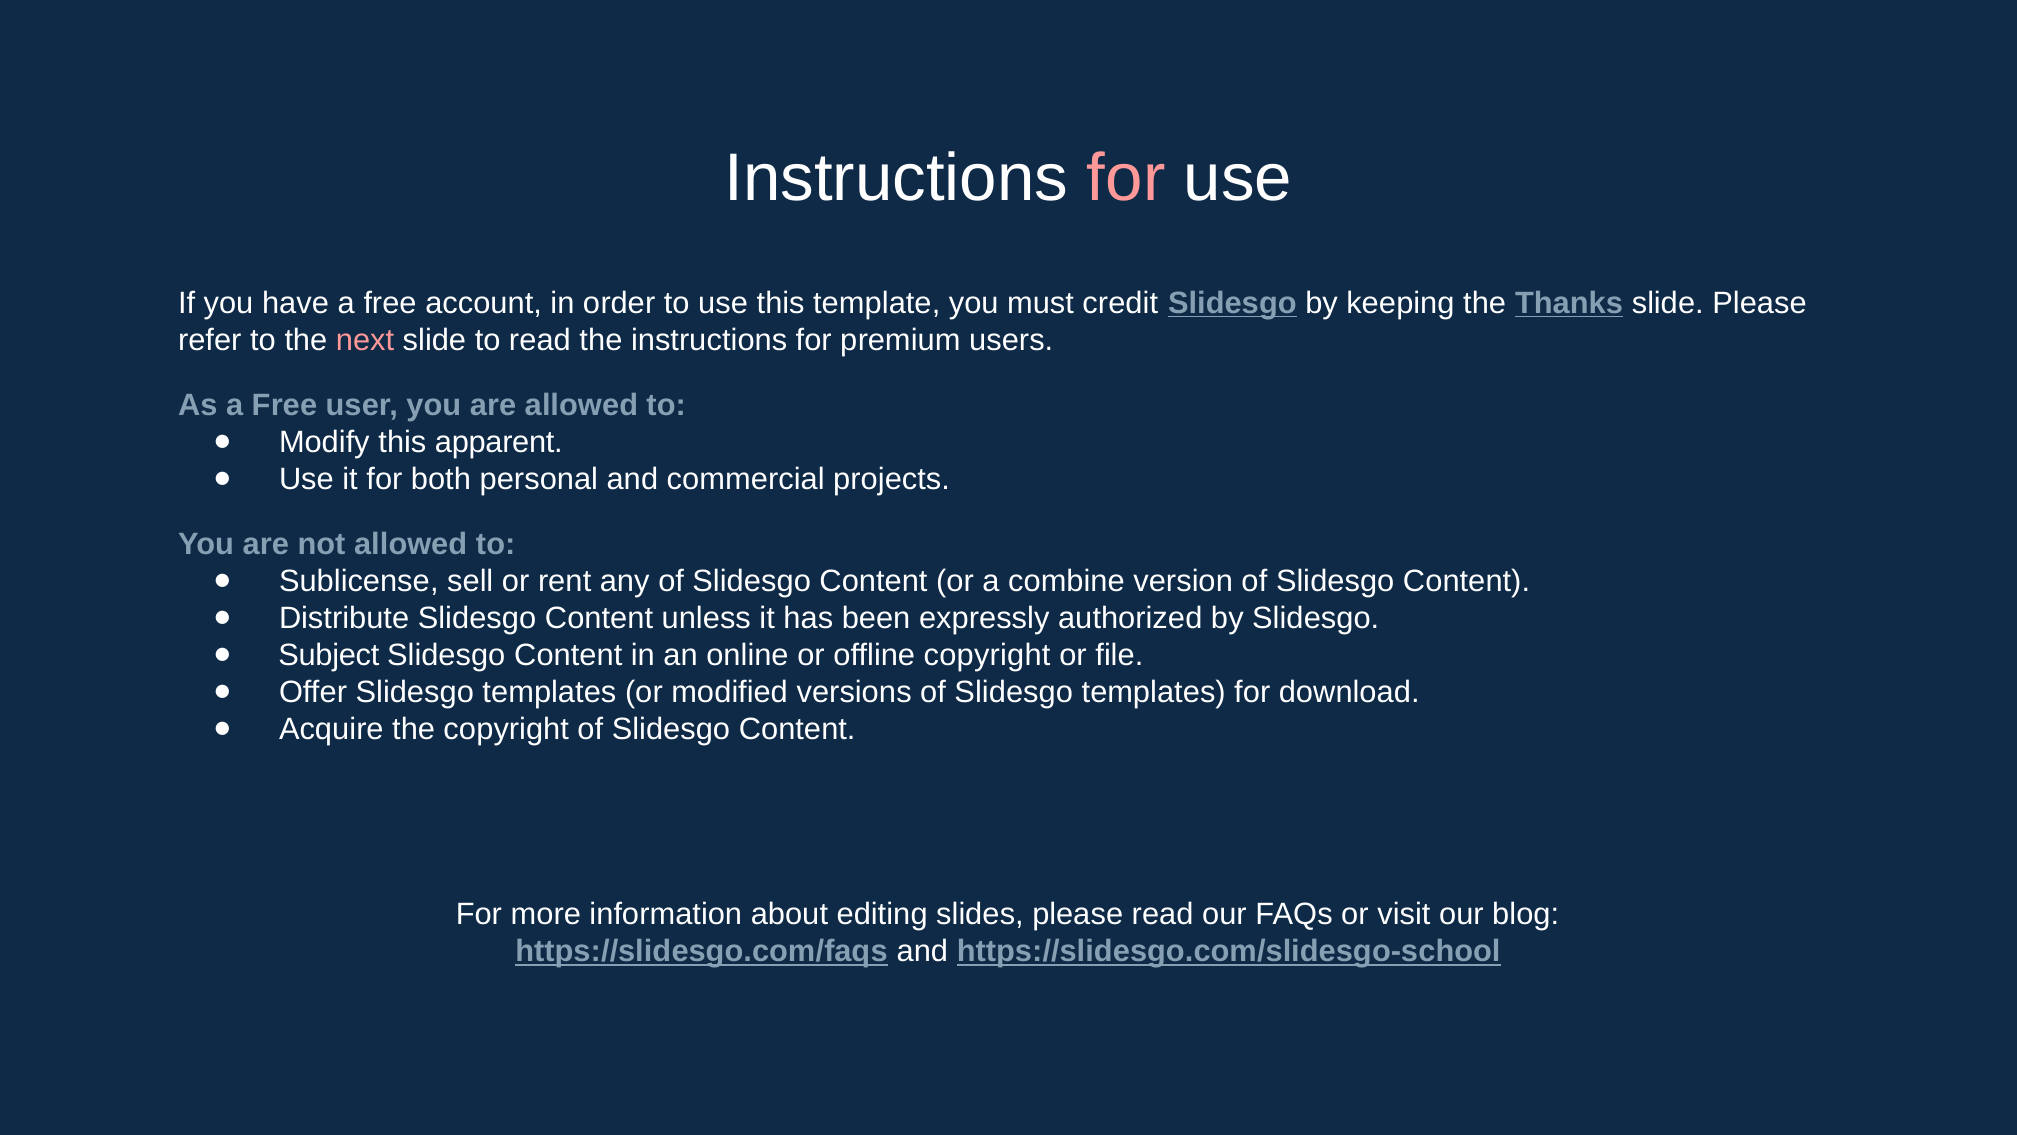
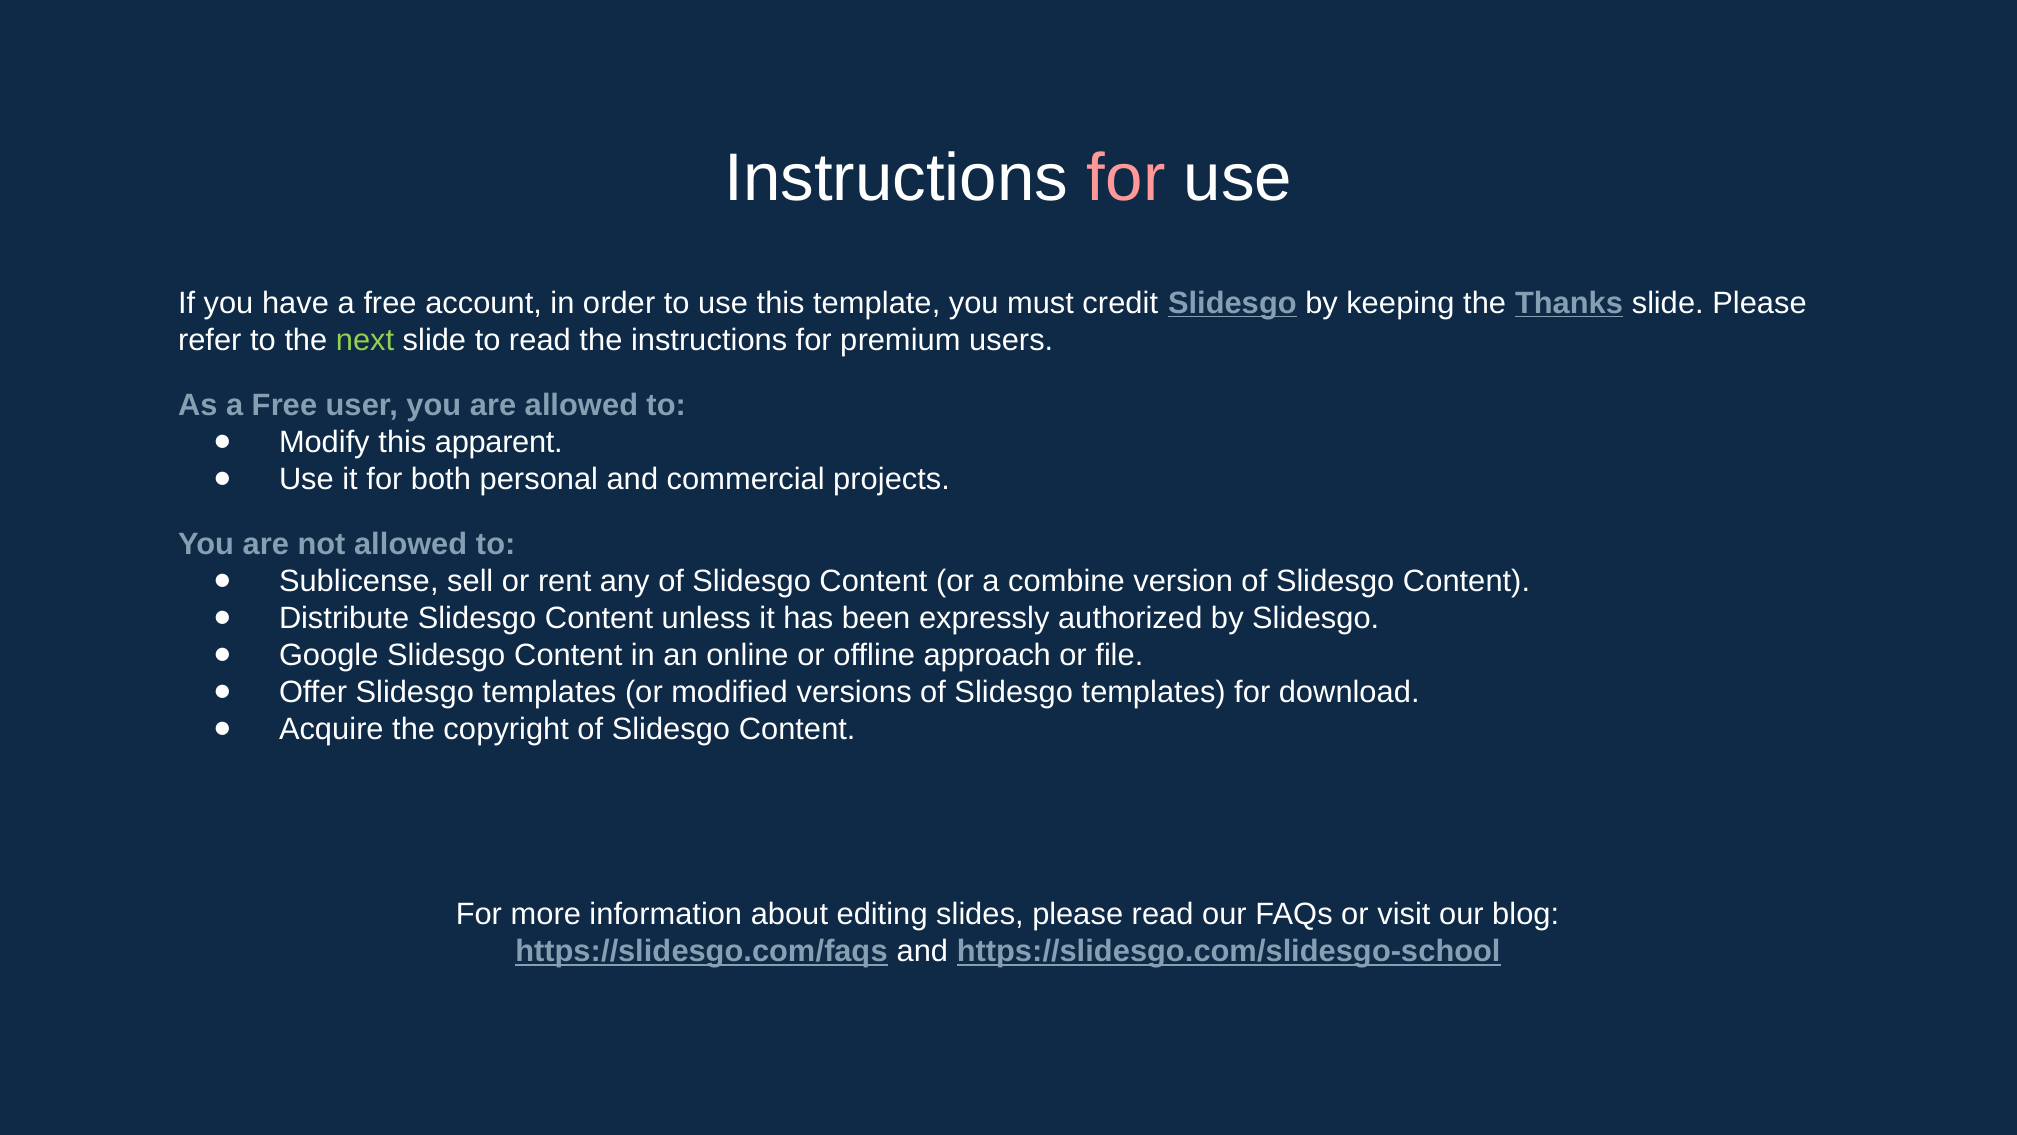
next colour: pink -> light green
Subject: Subject -> Google
offline copyright: copyright -> approach
